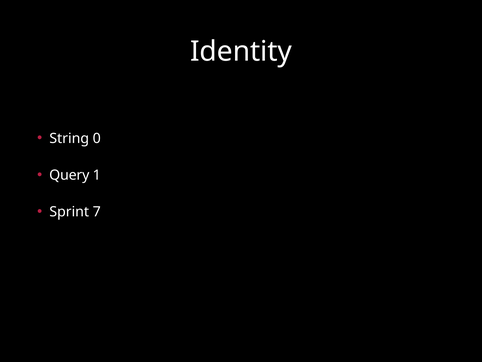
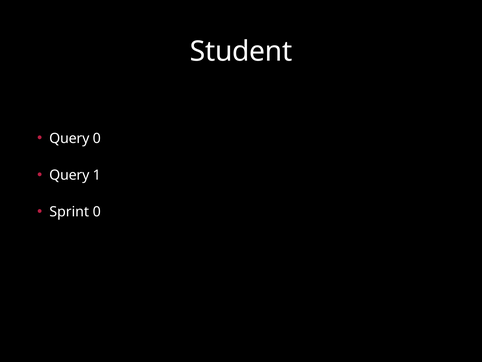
Identity: Identity -> Student
String at (69, 138): String -> Query
Sprint 7: 7 -> 0
